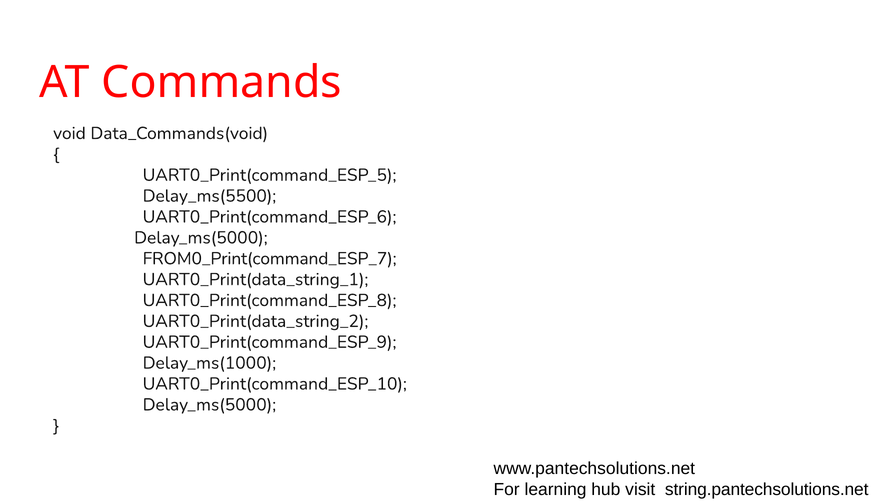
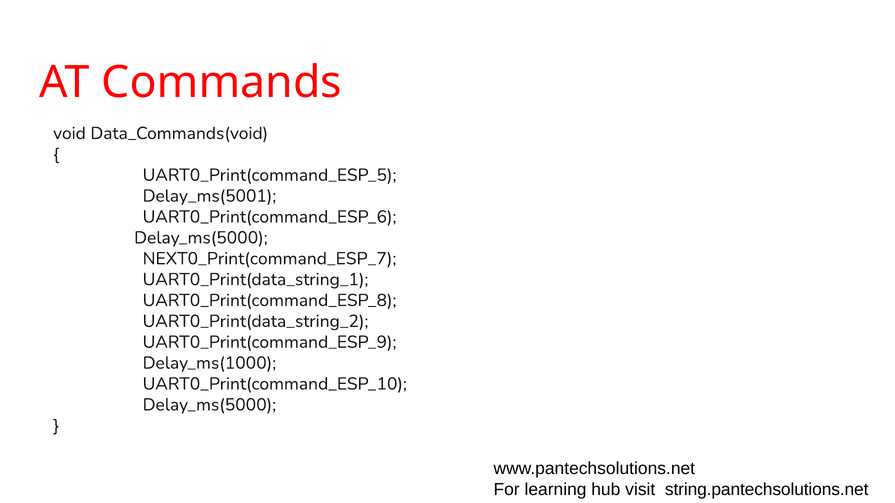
Delay_ms(5500: Delay_ms(5500 -> Delay_ms(5001
FROM0_Print(command_ESP_7: FROM0_Print(command_ESP_7 -> NEXT0_Print(command_ESP_7
